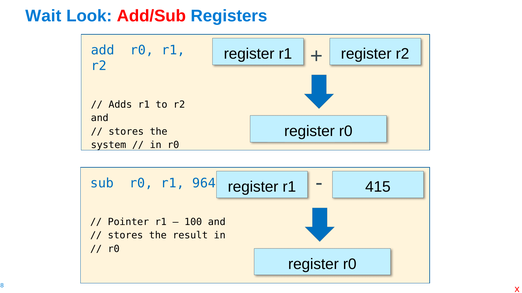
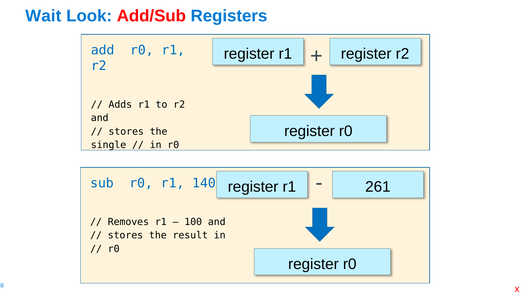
system: system -> single
964: 964 -> 140
415: 415 -> 261
Pointer: Pointer -> Removes
